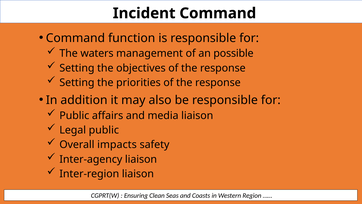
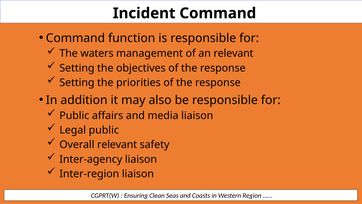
an possible: possible -> relevant
Overall impacts: impacts -> relevant
